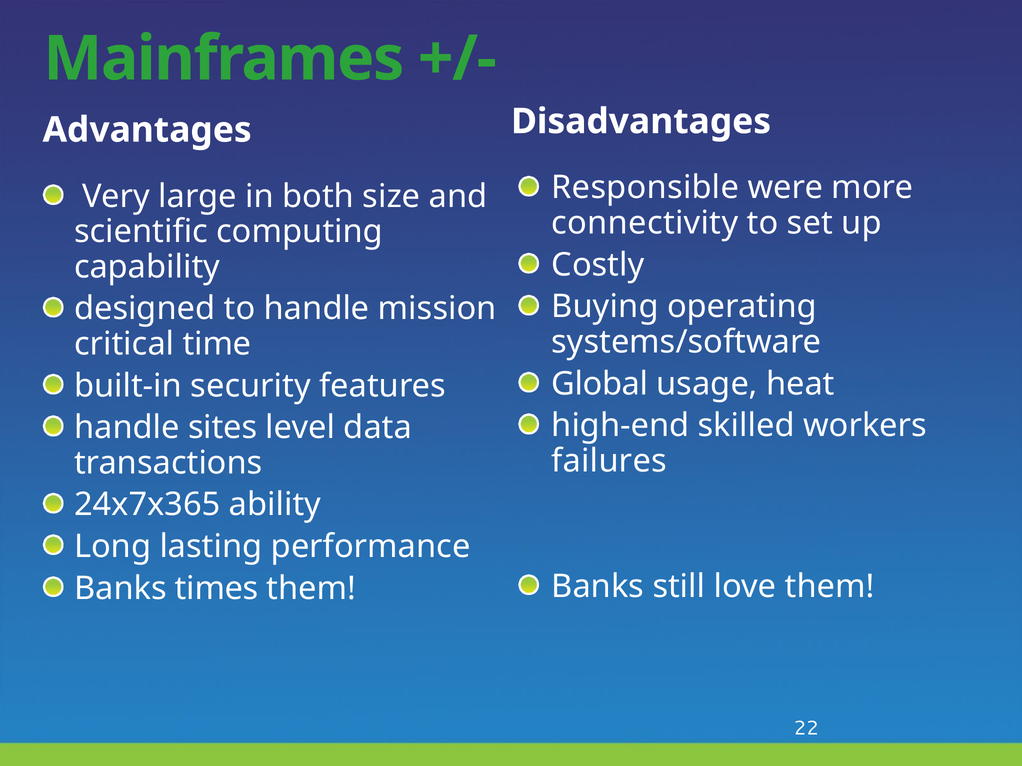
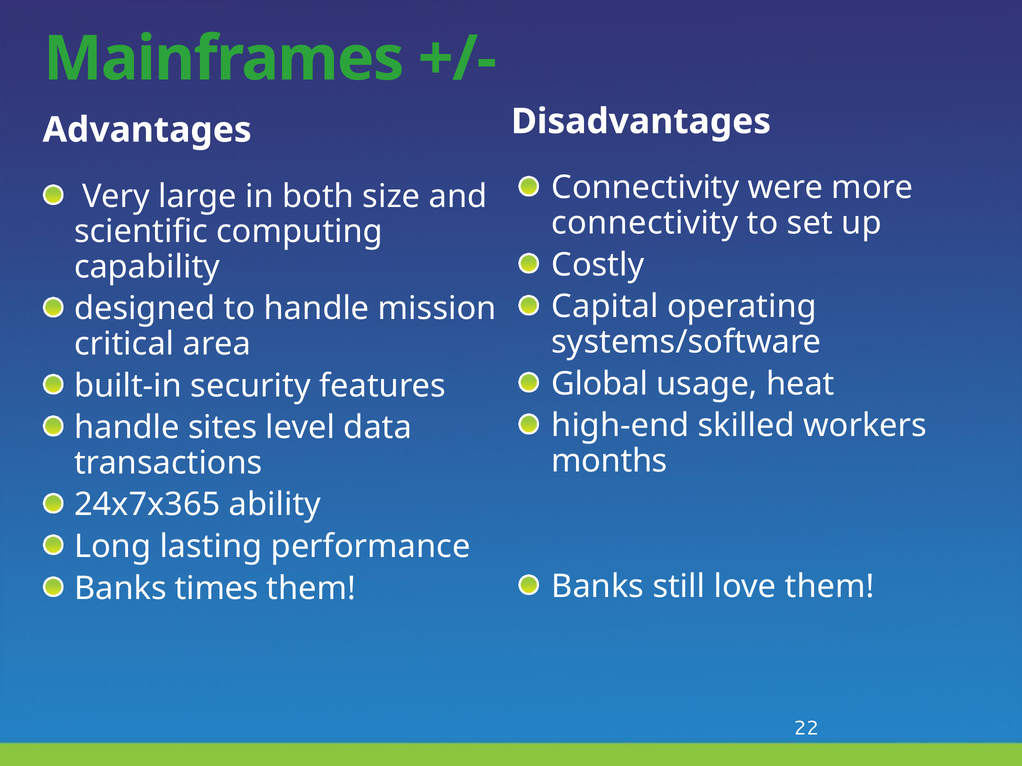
Responsible at (645, 188): Responsible -> Connectivity
Buying: Buying -> Capital
time: time -> area
failures: failures -> months
